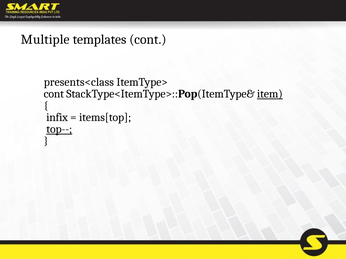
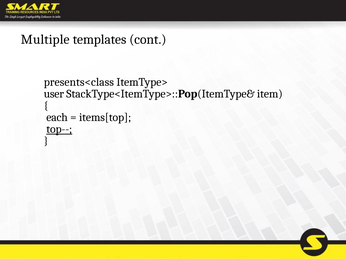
cont at (54, 94): cont -> user
item underline: present -> none
infix: infix -> each
